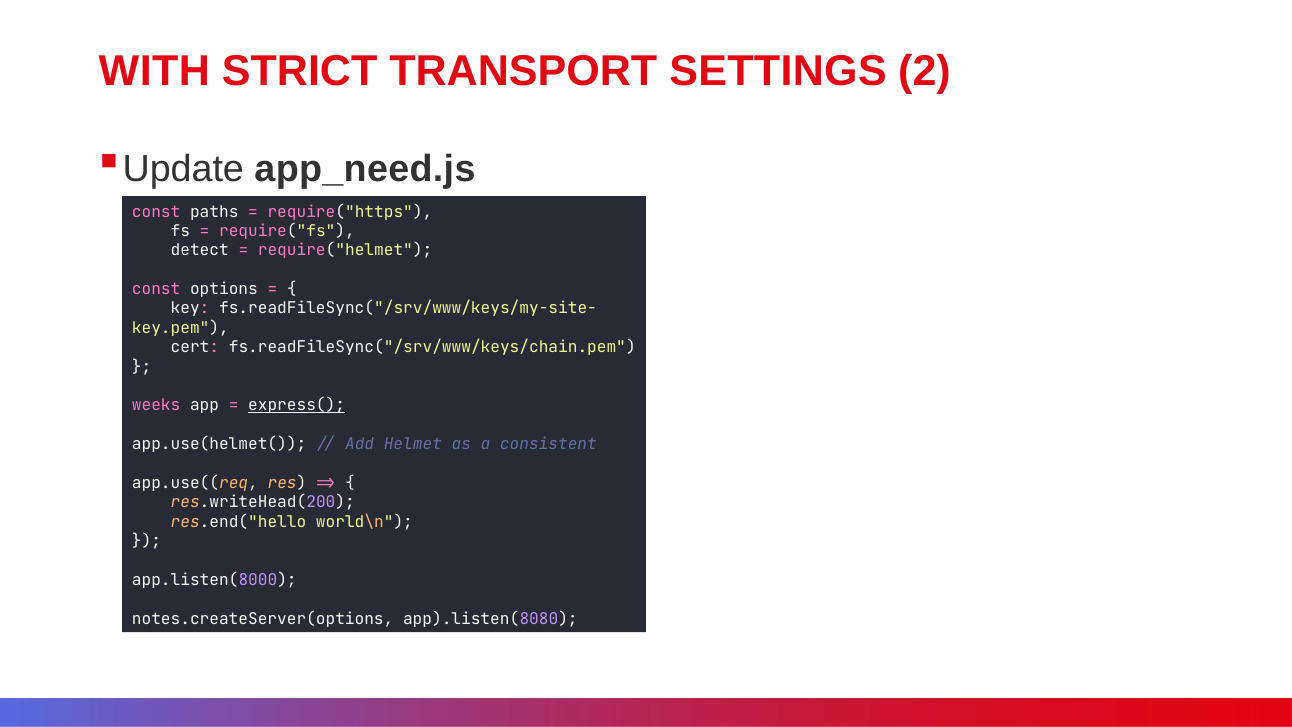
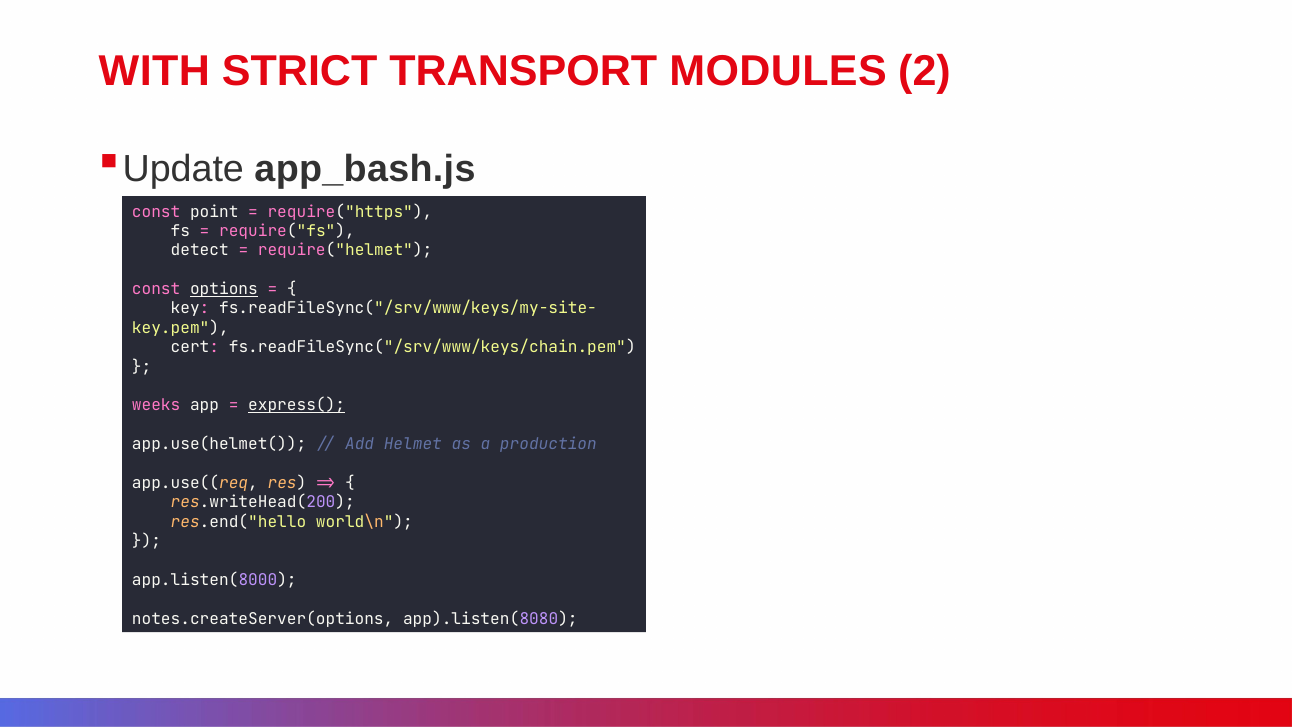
SETTINGS: SETTINGS -> MODULES
app_need.js: app_need.js -> app_bash.js
paths: paths -> point
options underline: none -> present
consistent: consistent -> production
